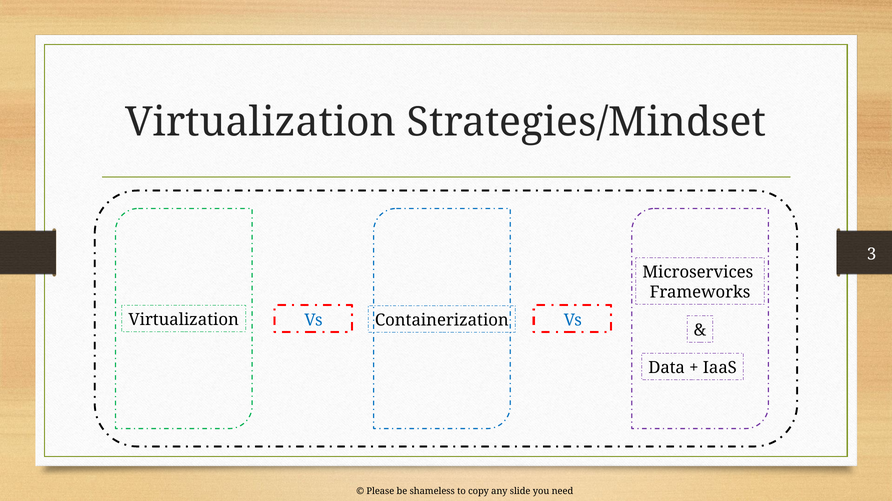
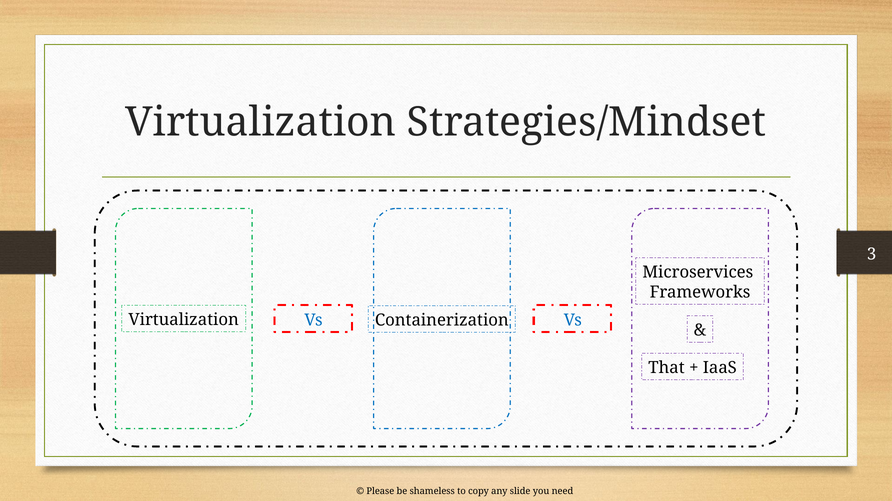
Data: Data -> That
